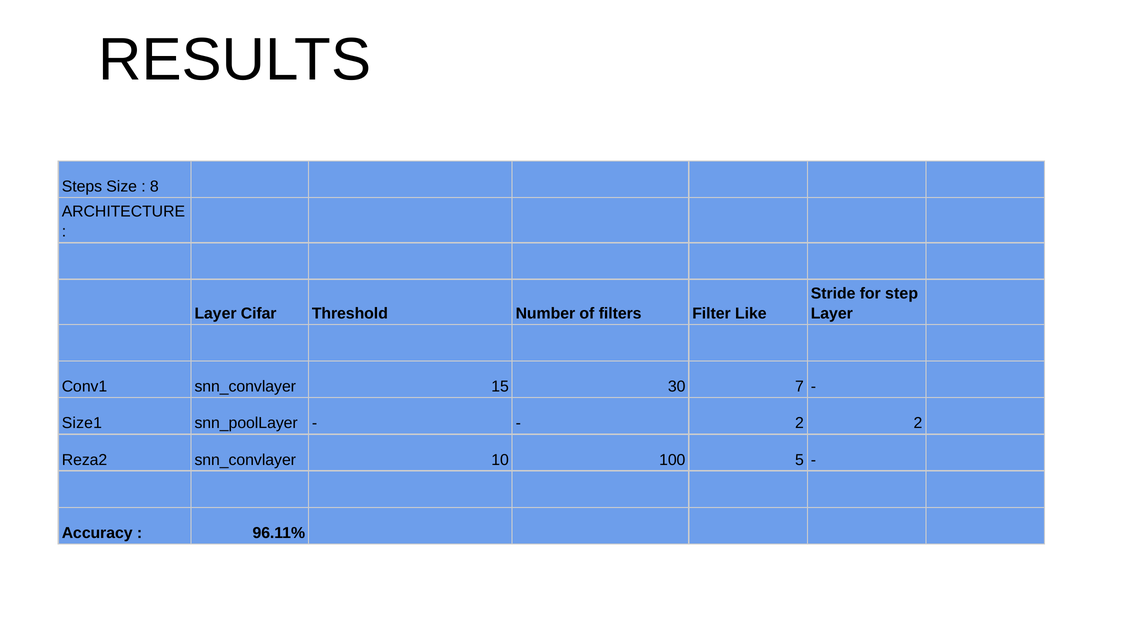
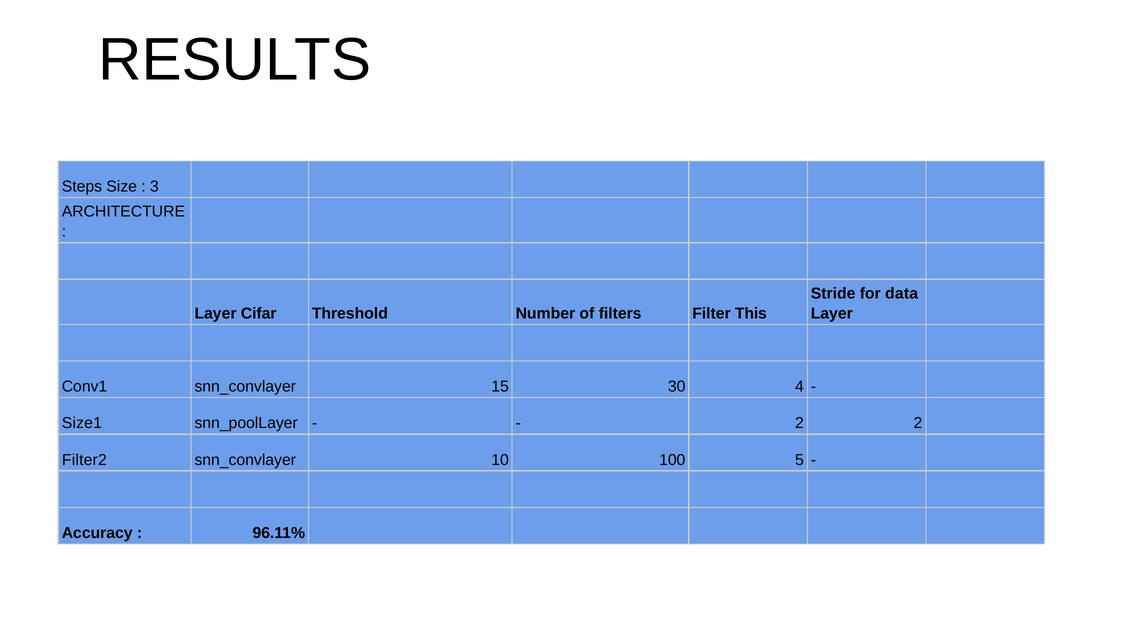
8: 8 -> 3
step: step -> data
Like: Like -> This
7: 7 -> 4
Reza2: Reza2 -> Filter2
